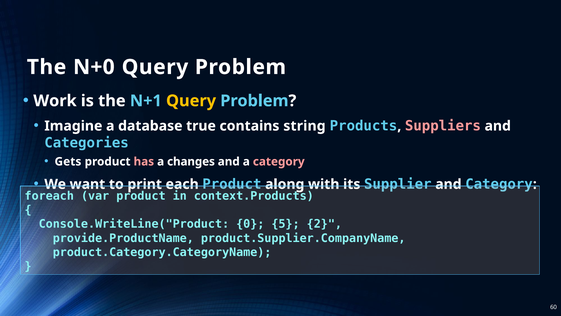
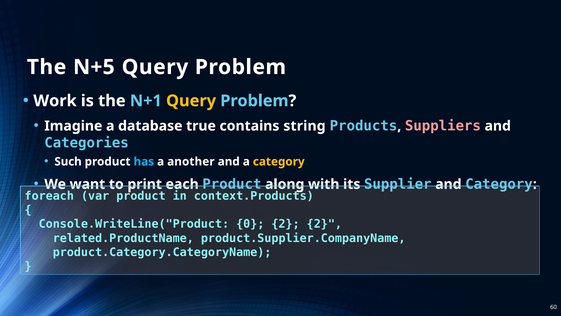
N+0: N+0 -> N+5
Gets: Gets -> Such
has colour: pink -> light blue
changes: changes -> another
category at (279, 161) colour: pink -> yellow
0 5: 5 -> 2
provide.ProductName: provide.ProductName -> related.ProductName
